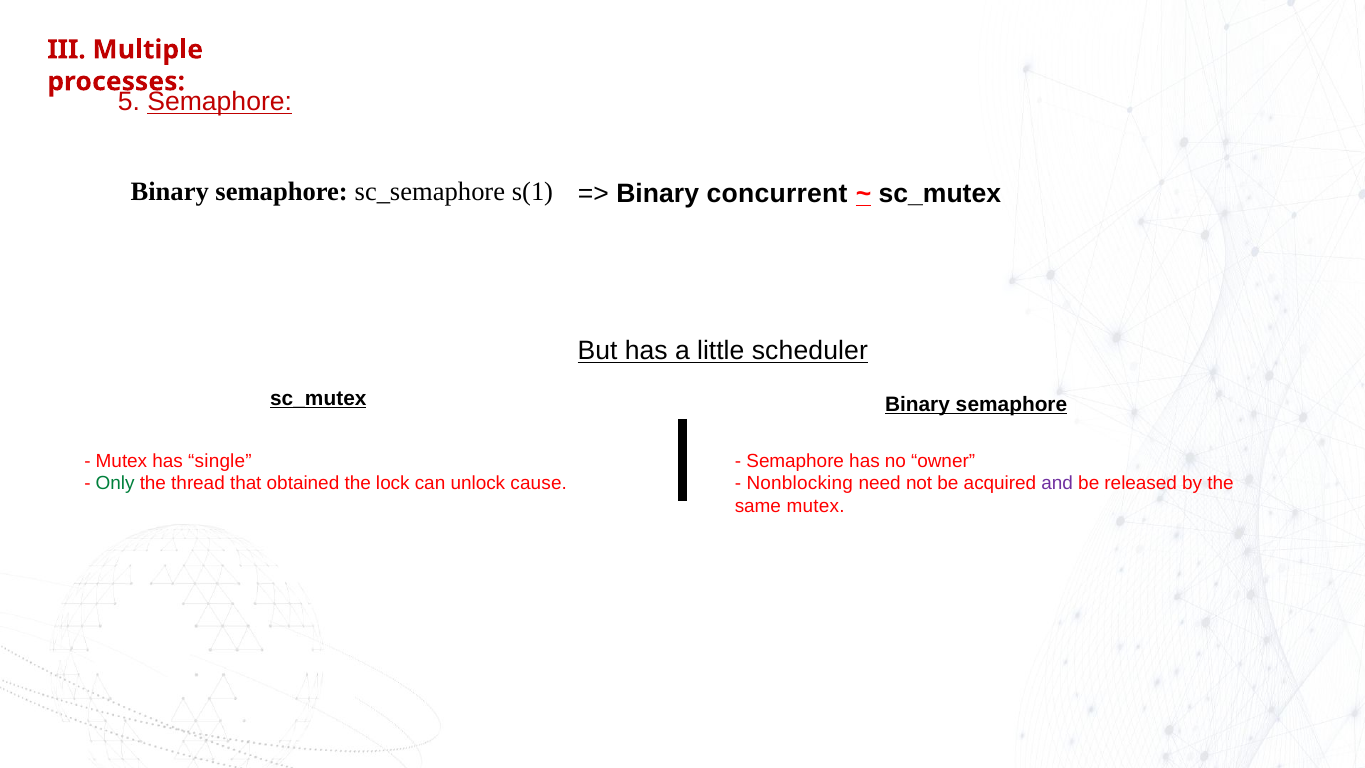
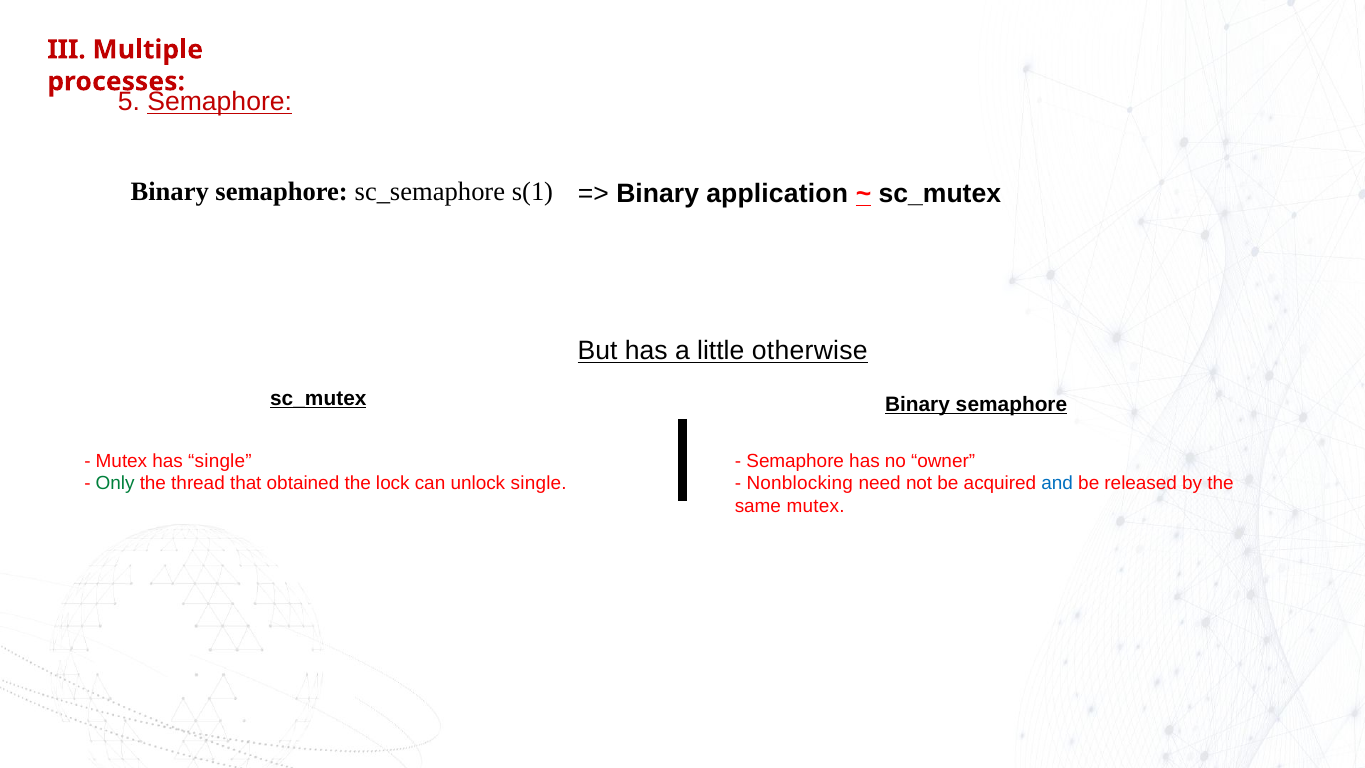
concurrent: concurrent -> application
scheduler: scheduler -> otherwise
unlock cause: cause -> single
and colour: purple -> blue
